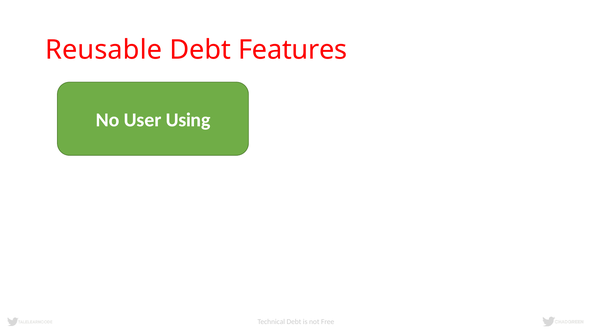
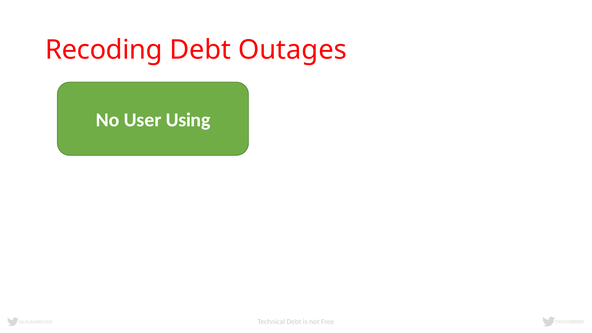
Reusable: Reusable -> Recoding
Features: Features -> Outages
